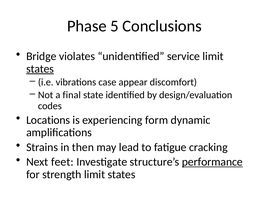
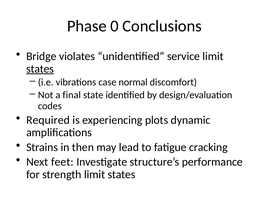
5: 5 -> 0
appear: appear -> normal
Locations: Locations -> Required
form: form -> plots
performance underline: present -> none
